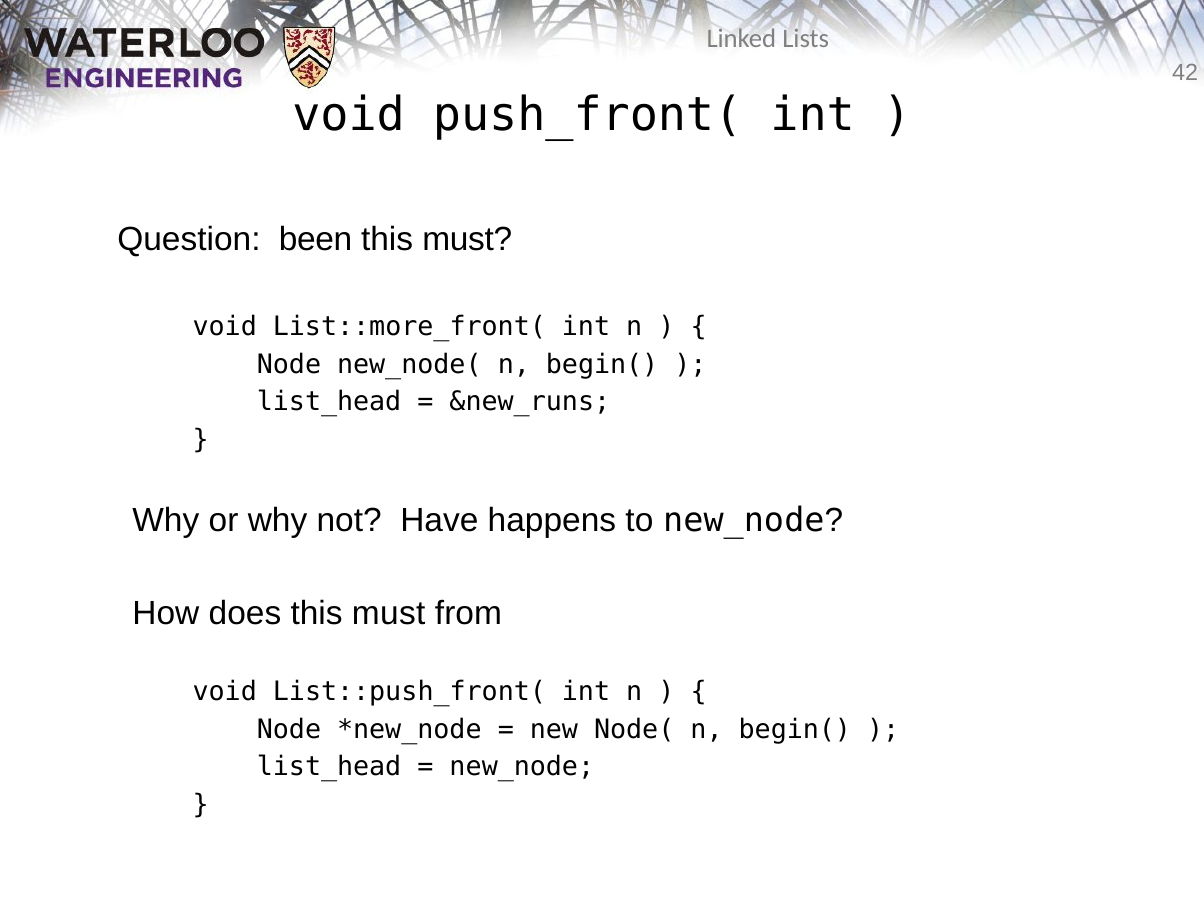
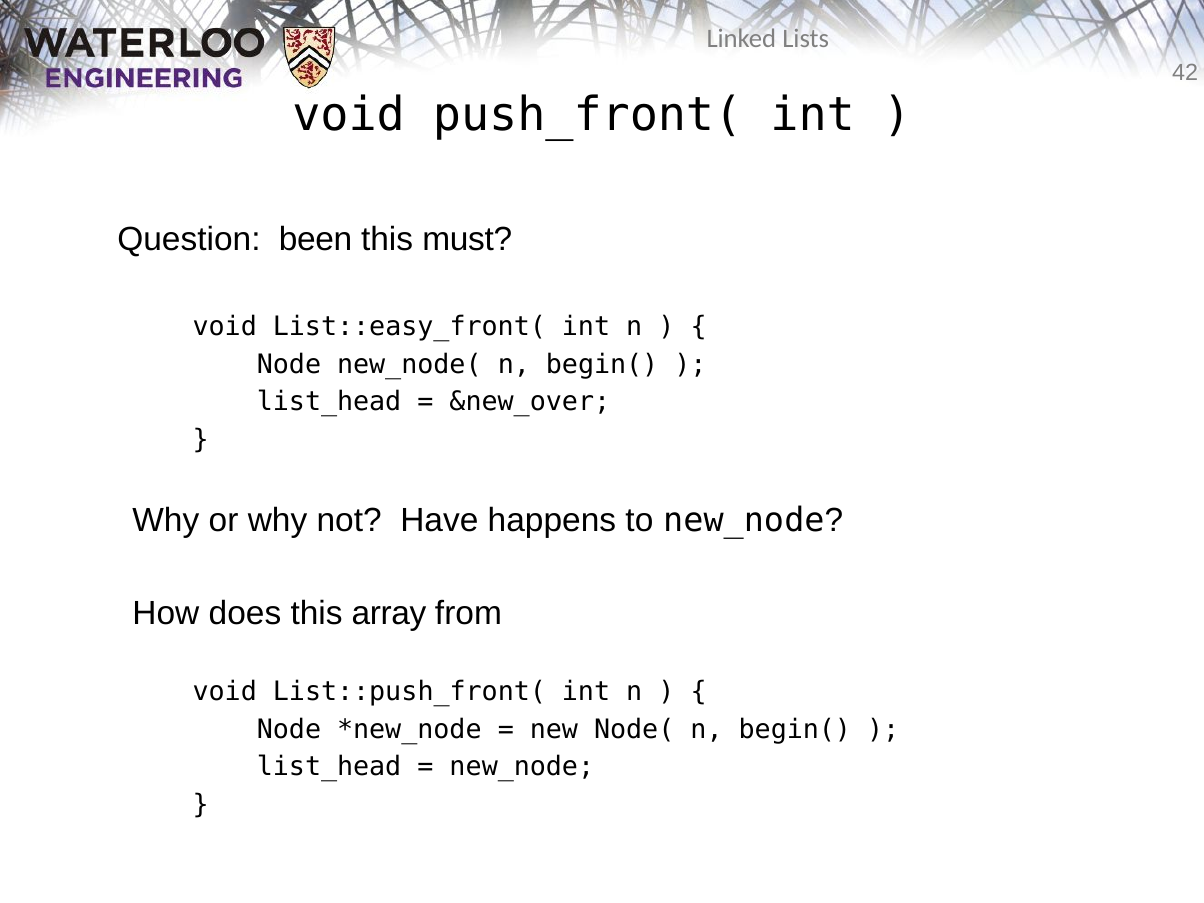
List::more_front(: List::more_front( -> List::easy_front(
&new_runs: &new_runs -> &new_over
does this must: must -> array
